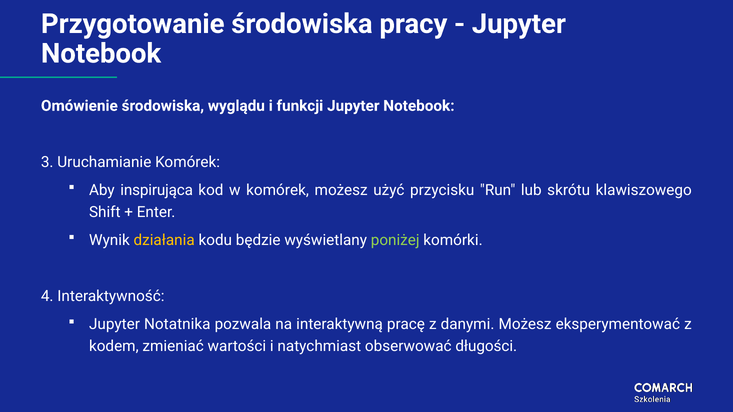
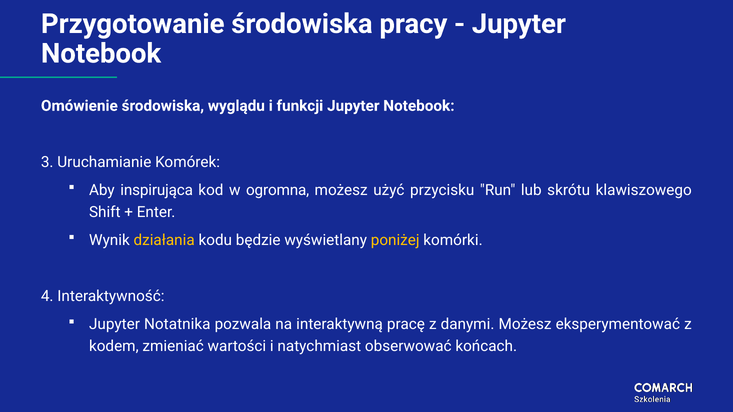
w komórek: komórek -> ogromna
poniżej colour: light green -> yellow
długości: długości -> końcach
